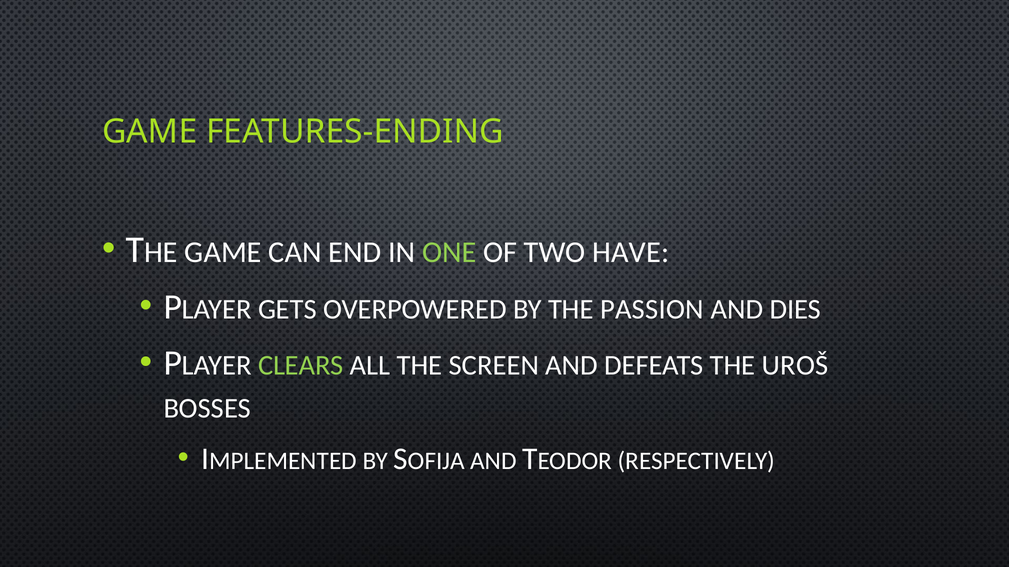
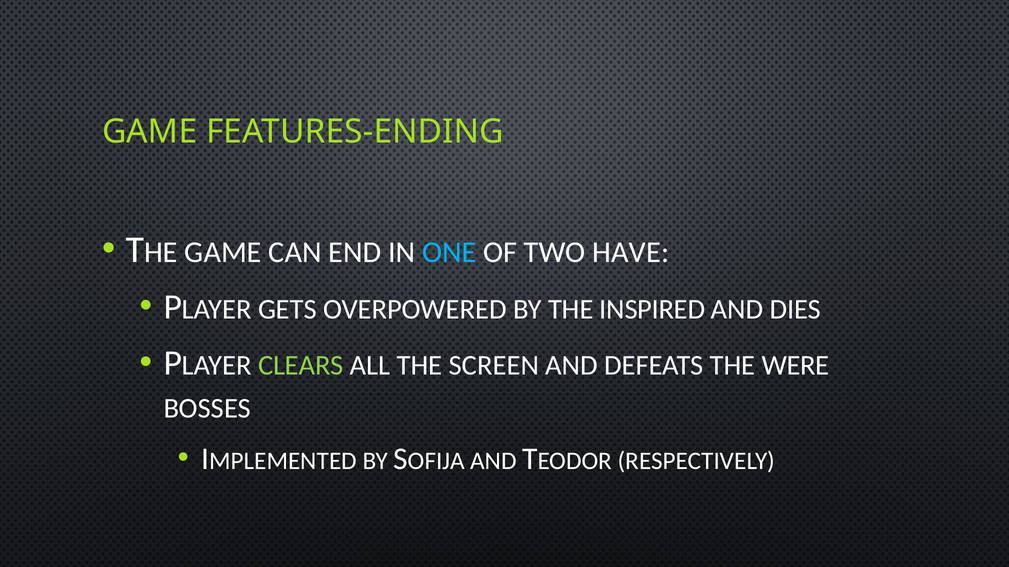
ONE colour: light green -> light blue
PASSION: PASSION -> INSPIRED
UROŠ: UROŠ -> WERE
